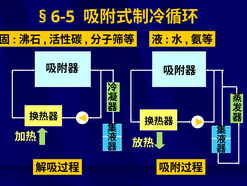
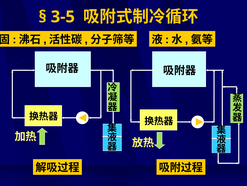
6-5: 6-5 -> 3-5
